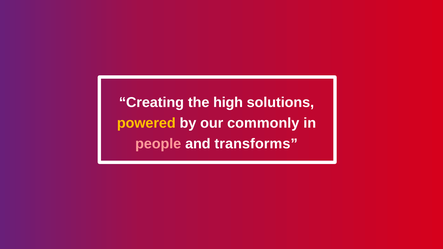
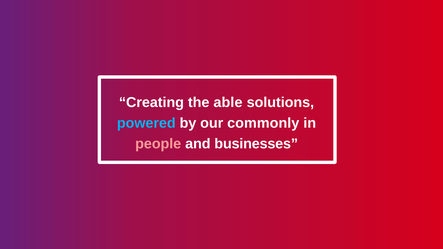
high: high -> able
powered colour: yellow -> light blue
transforms: transforms -> businesses
